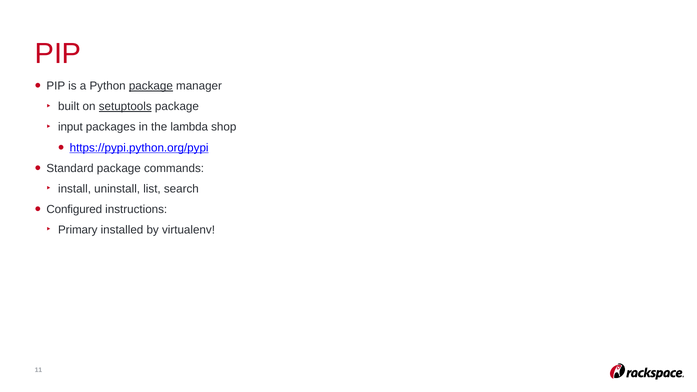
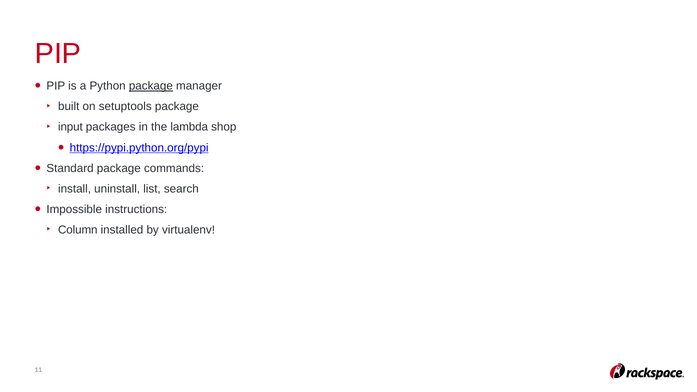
setuptools underline: present -> none
Configured: Configured -> Impossible
Primary: Primary -> Column
